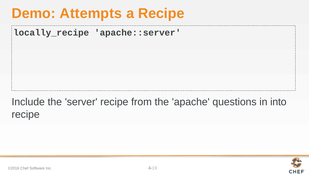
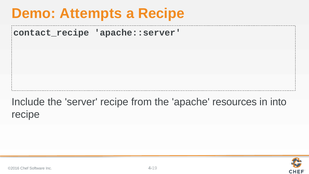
locally_recipe: locally_recipe -> contact_recipe
questions: questions -> resources
